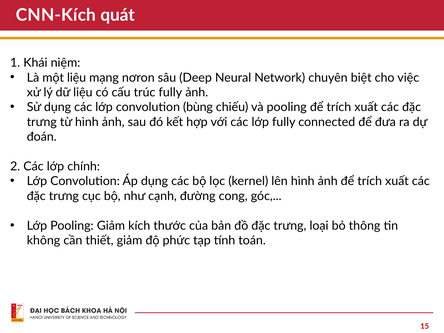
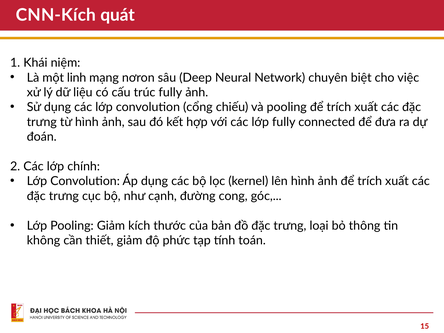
một liệu: liệu -> linh
bùng: bùng -> cổng
